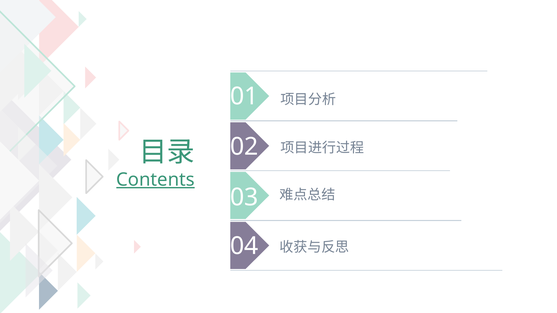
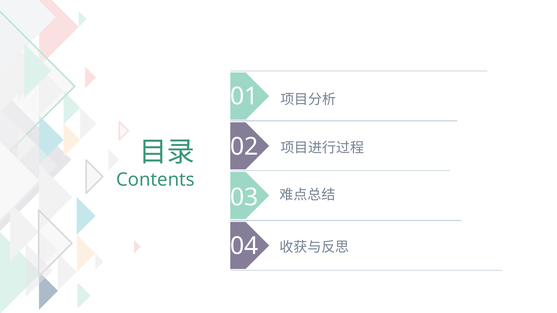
Contents underline: present -> none
